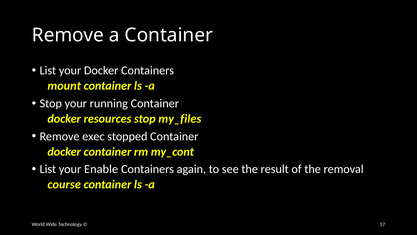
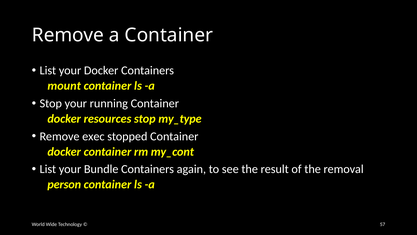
my_files: my_files -> my_type
Enable: Enable -> Bundle
course: course -> person
